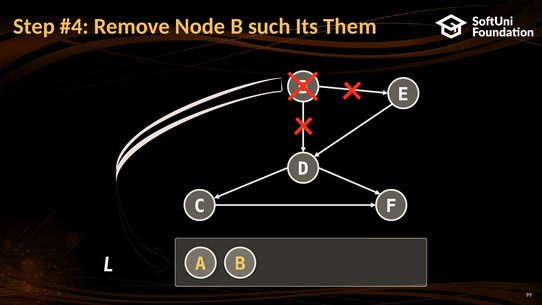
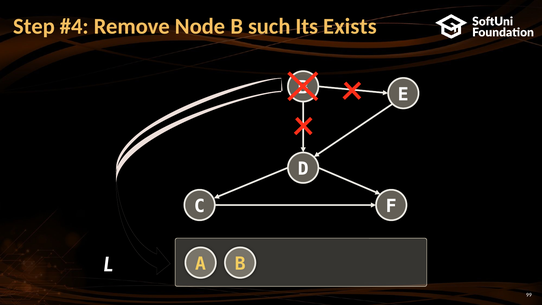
Them: Them -> Exists
